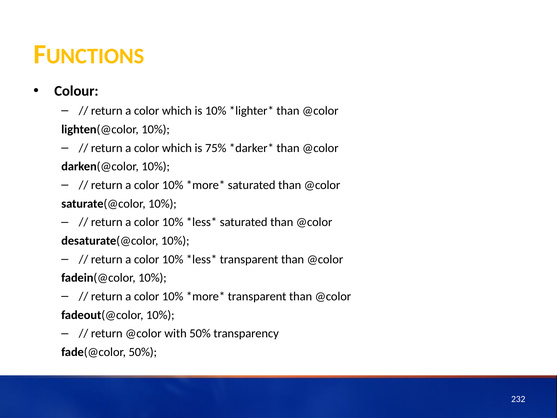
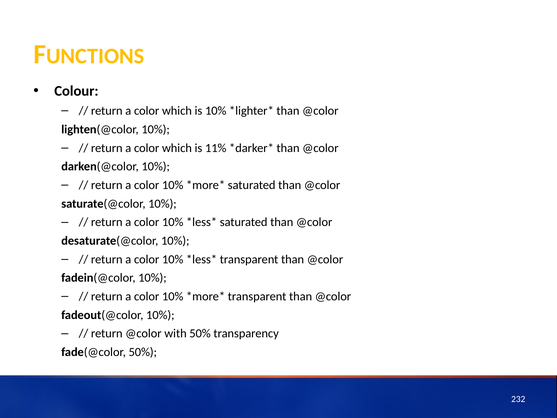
75%: 75% -> 11%
